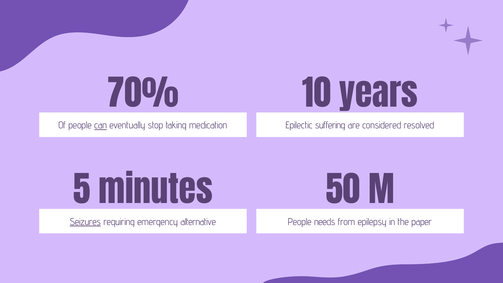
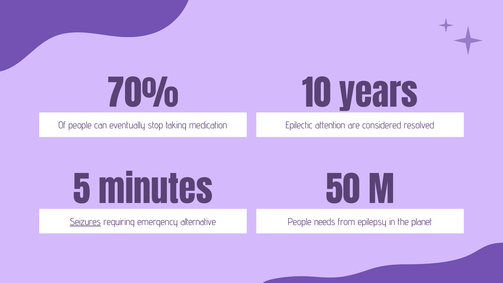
can underline: present -> none
suffering: suffering -> attention
paper: paper -> planet
